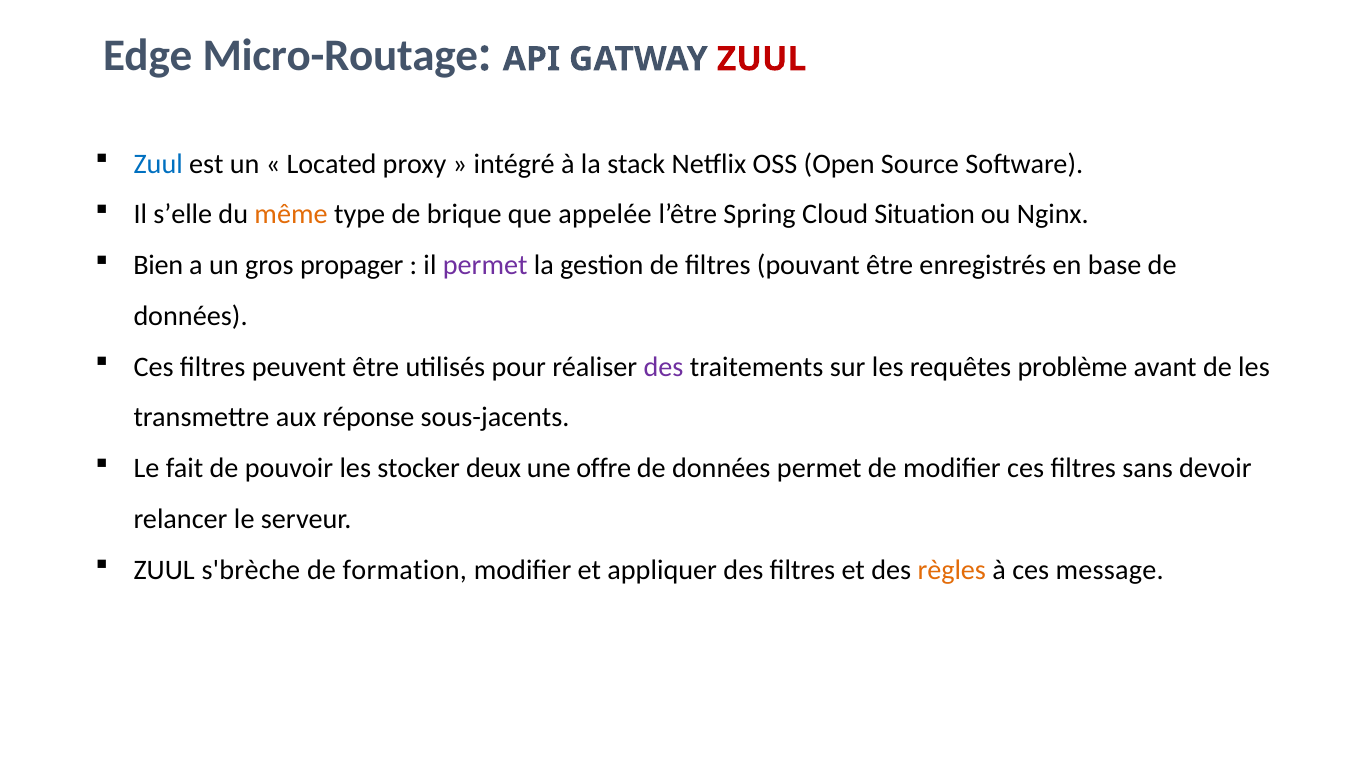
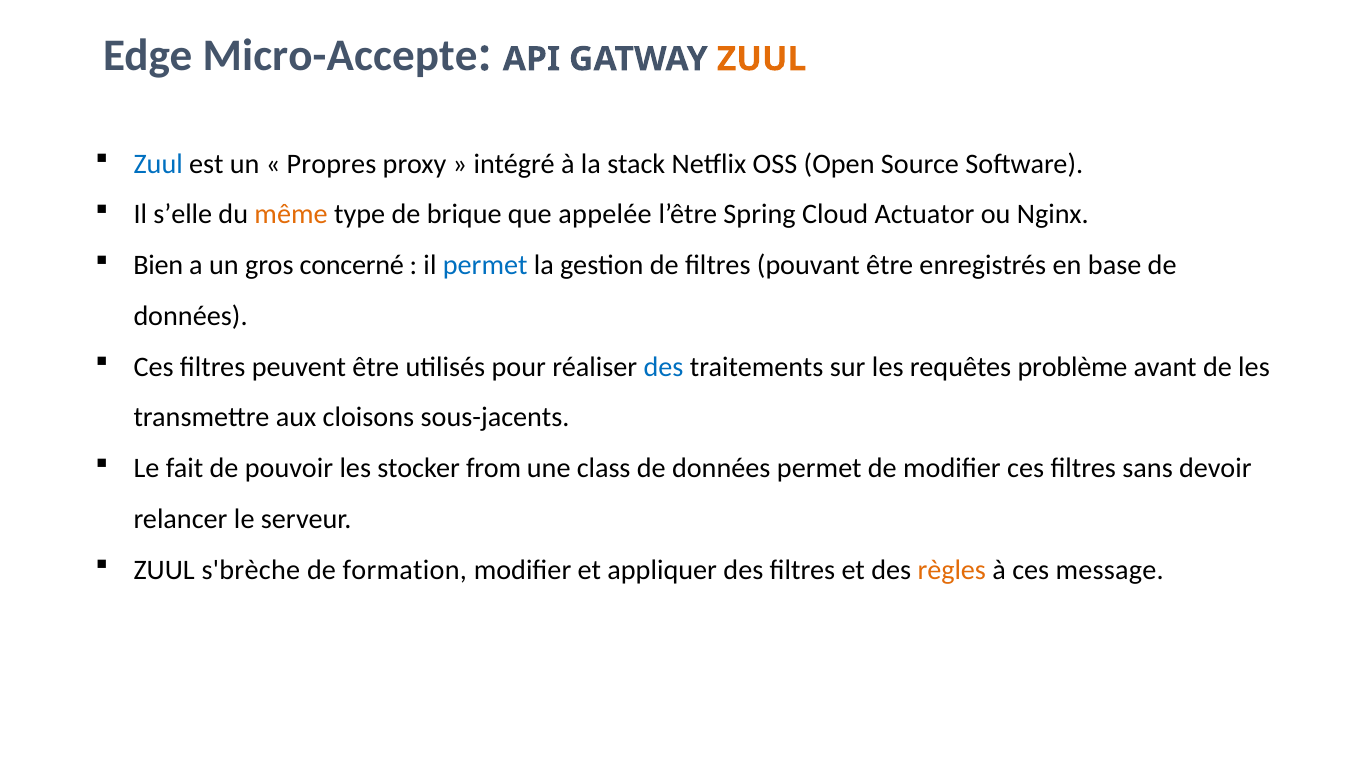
Micro-Routage: Micro-Routage -> Micro-Accepte
ZUUL at (762, 59) colour: red -> orange
Located: Located -> Propres
Situation: Situation -> Actuator
propager: propager -> concerné
permet at (485, 265) colour: purple -> blue
des at (664, 367) colour: purple -> blue
réponse: réponse -> cloisons
deux: deux -> from
offre: offre -> class
